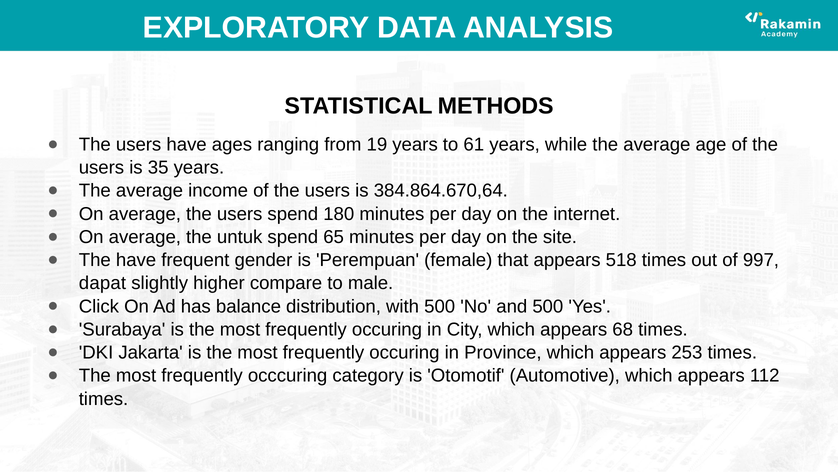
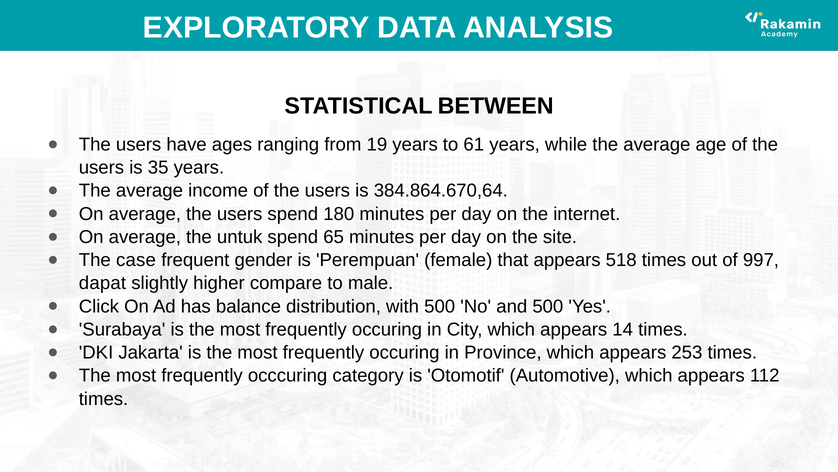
METHODS: METHODS -> BETWEEN
The have: have -> case
68: 68 -> 14
